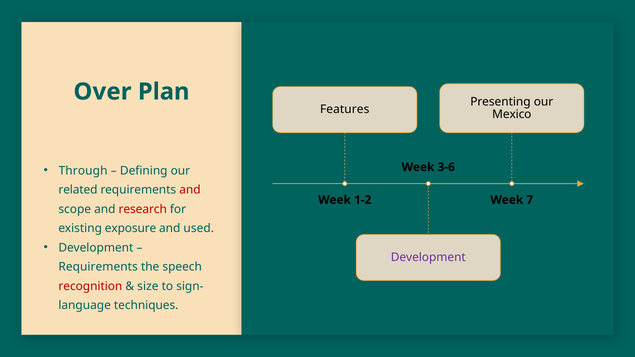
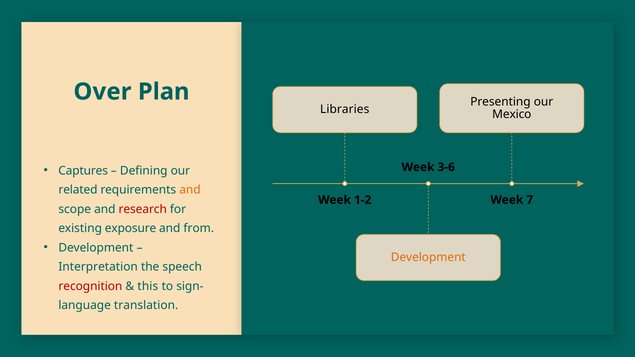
Features: Features -> Libraries
Through: Through -> Captures
and at (190, 190) colour: red -> orange
used: used -> from
Development at (428, 258) colour: purple -> orange
Requirements at (98, 267): Requirements -> Interpretation
size: size -> this
techniques: techniques -> translation
